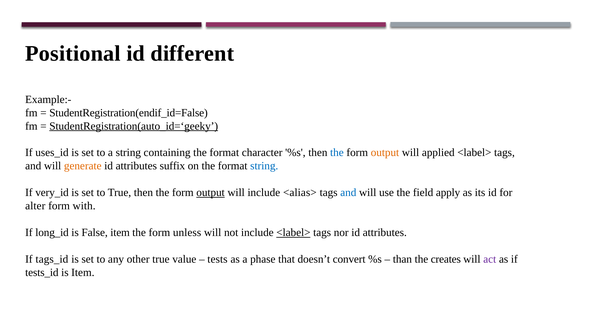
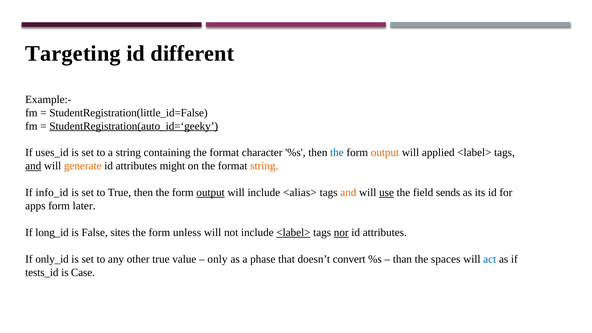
Positional: Positional -> Targeting
StudentRegistration(endif_id=False: StudentRegistration(endif_id=False -> StudentRegistration(little_id=False
and at (33, 166) underline: none -> present
suffix: suffix -> might
string at (264, 166) colour: blue -> orange
very_id: very_id -> info_id
and at (348, 193) colour: blue -> orange
use underline: none -> present
apply: apply -> sends
alter: alter -> apps
with: with -> later
False item: item -> sites
nor underline: none -> present
tags_id: tags_id -> only_id
tests: tests -> only
creates: creates -> spaces
act colour: purple -> blue
is Item: Item -> Case
